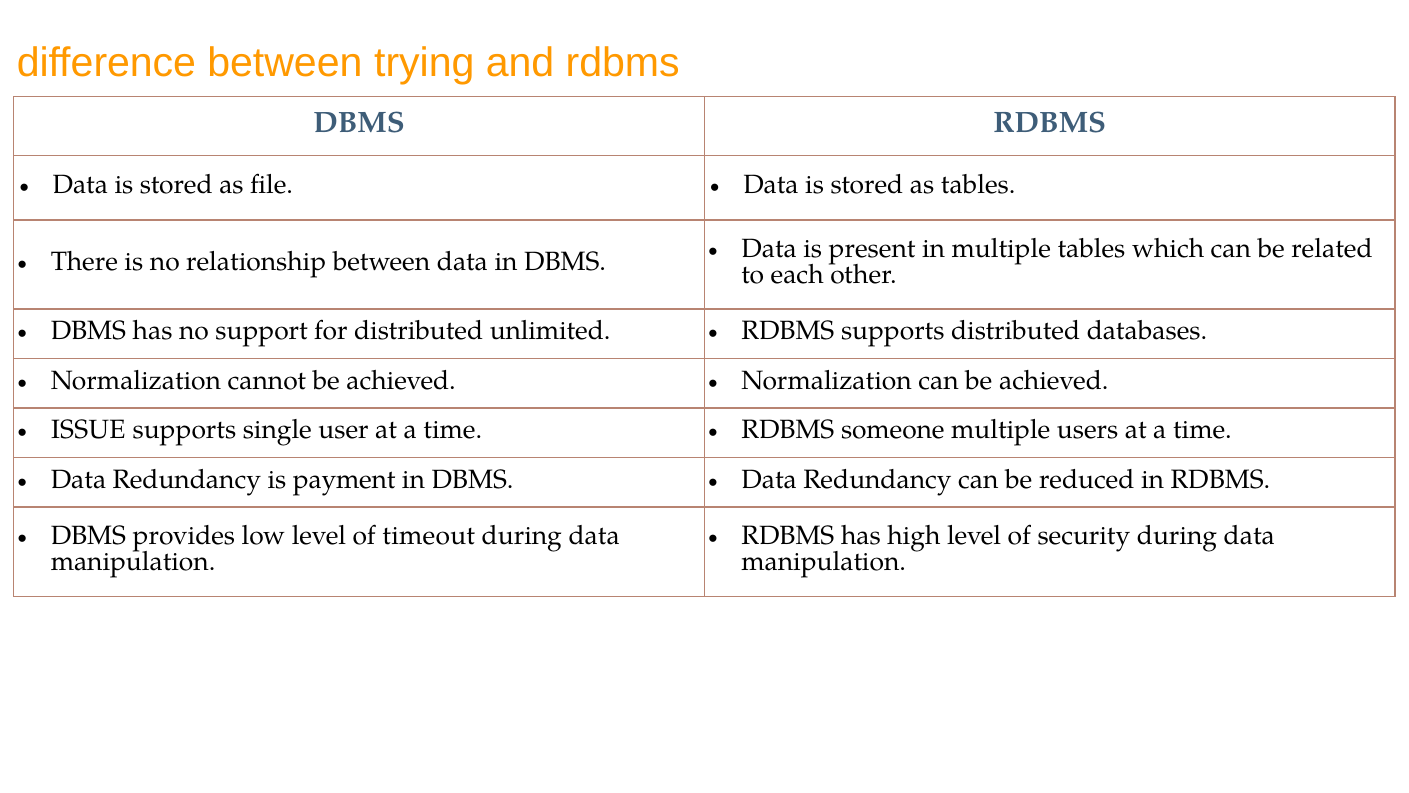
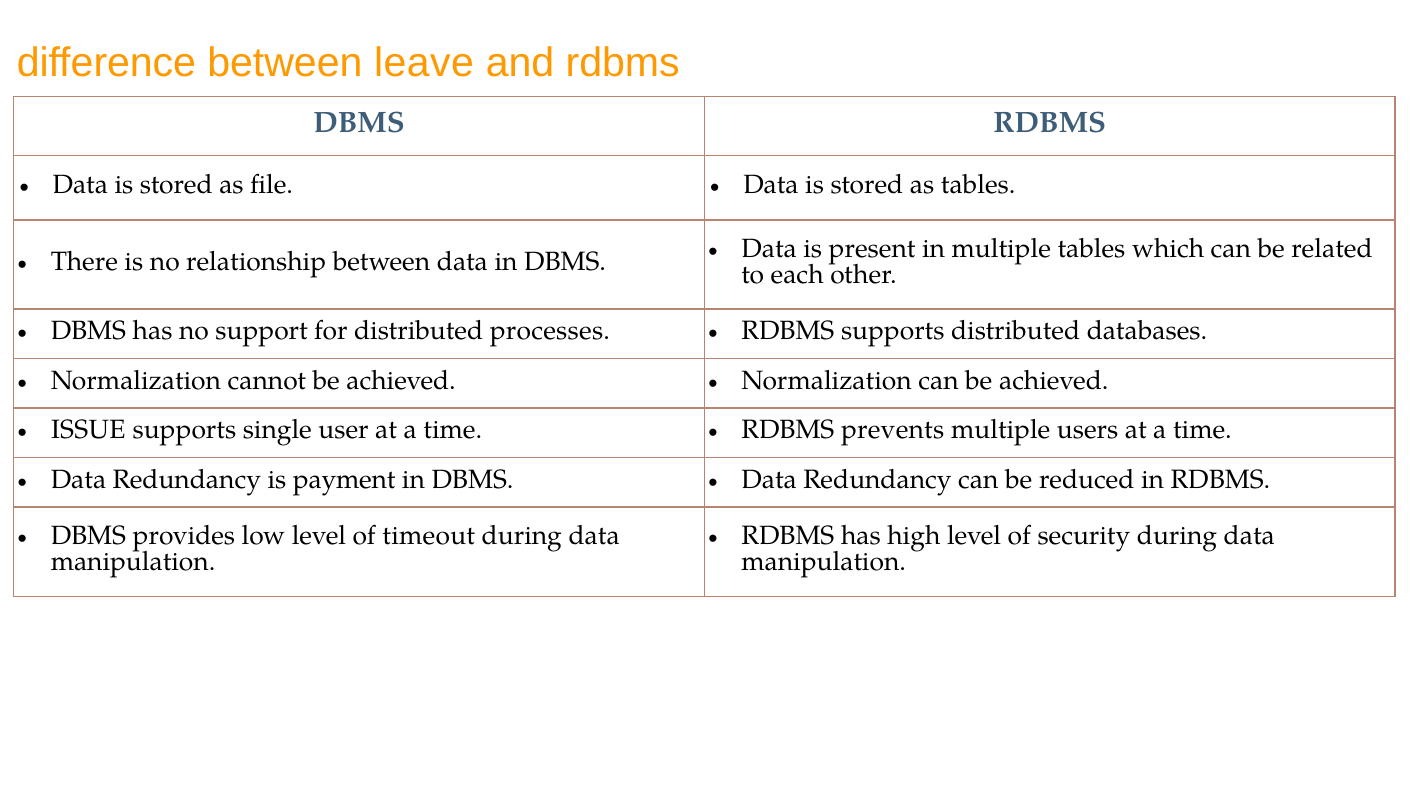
trying: trying -> leave
unlimited: unlimited -> processes
someone: someone -> prevents
